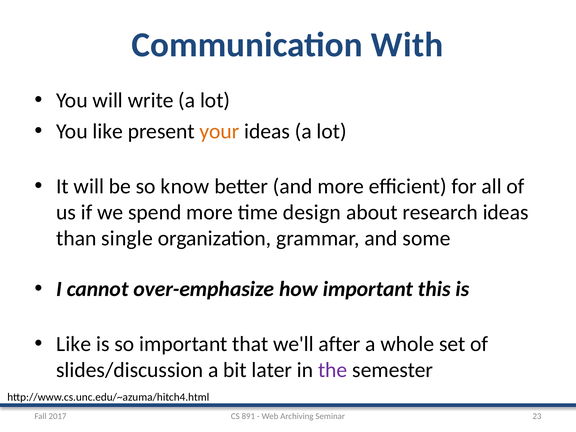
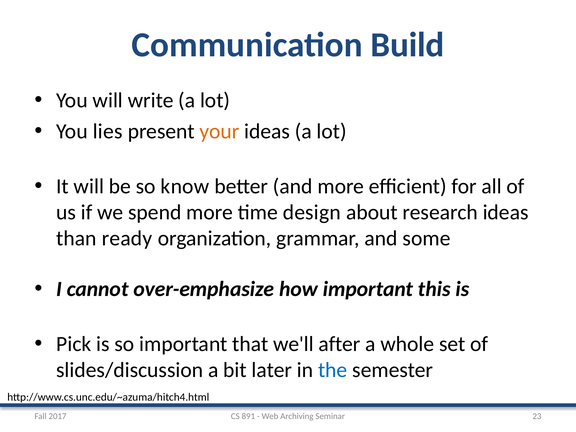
With: With -> Build
You like: like -> lies
single: single -> ready
Like at (74, 344): Like -> Pick
the colour: purple -> blue
